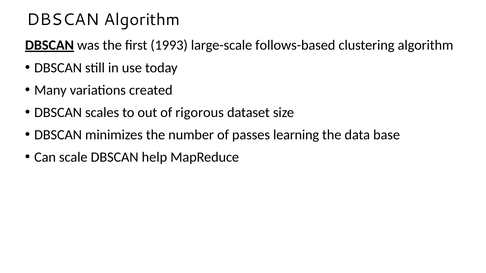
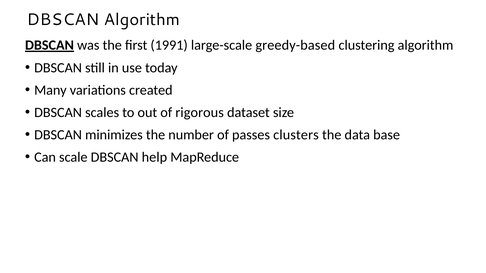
1993: 1993 -> 1991
follows-based: follows-based -> greedy-based
learning: learning -> clusters
